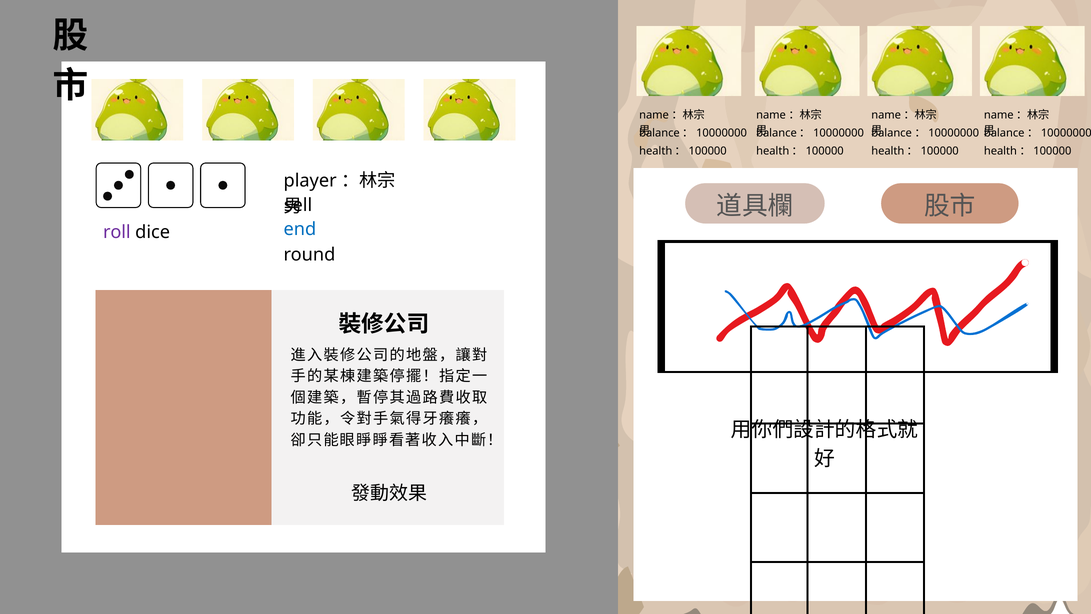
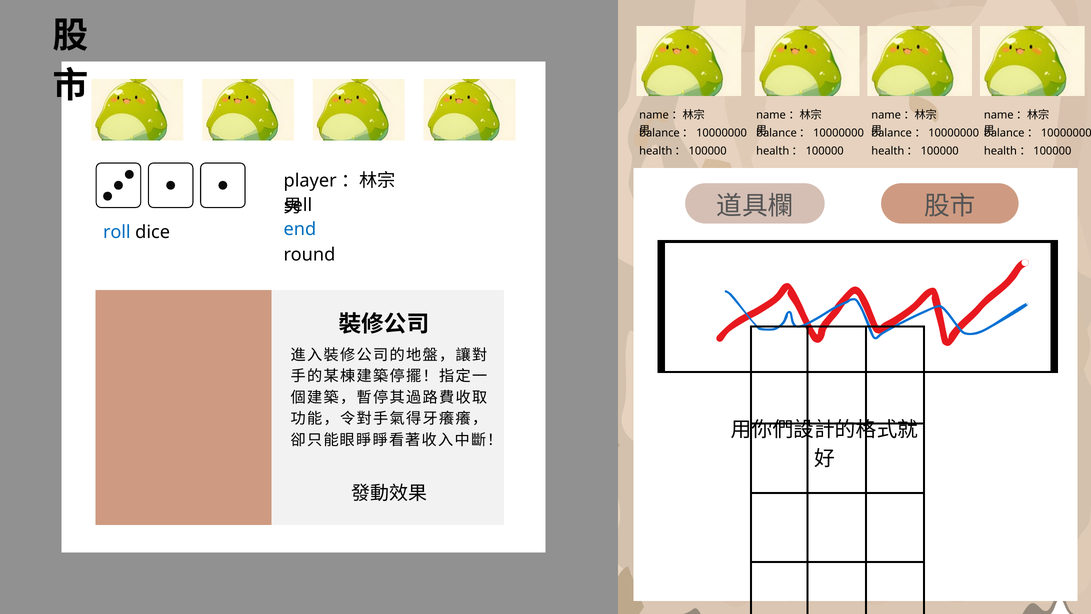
roll colour: purple -> blue
